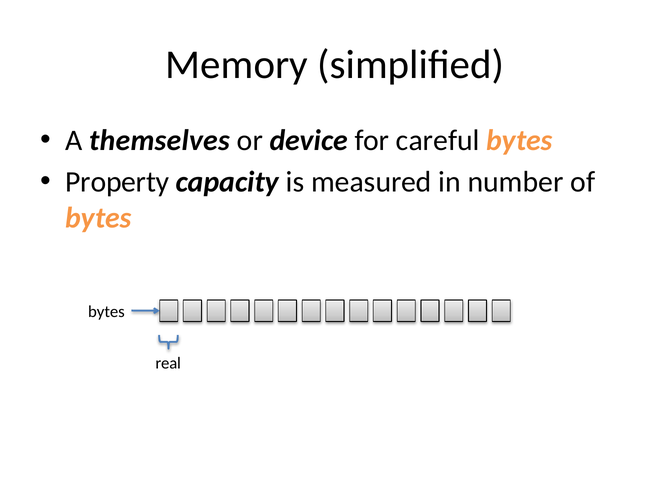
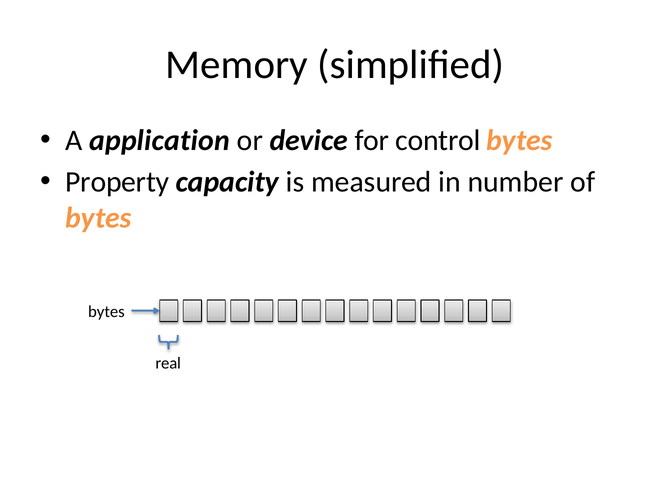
themselves: themselves -> application
careful: careful -> control
